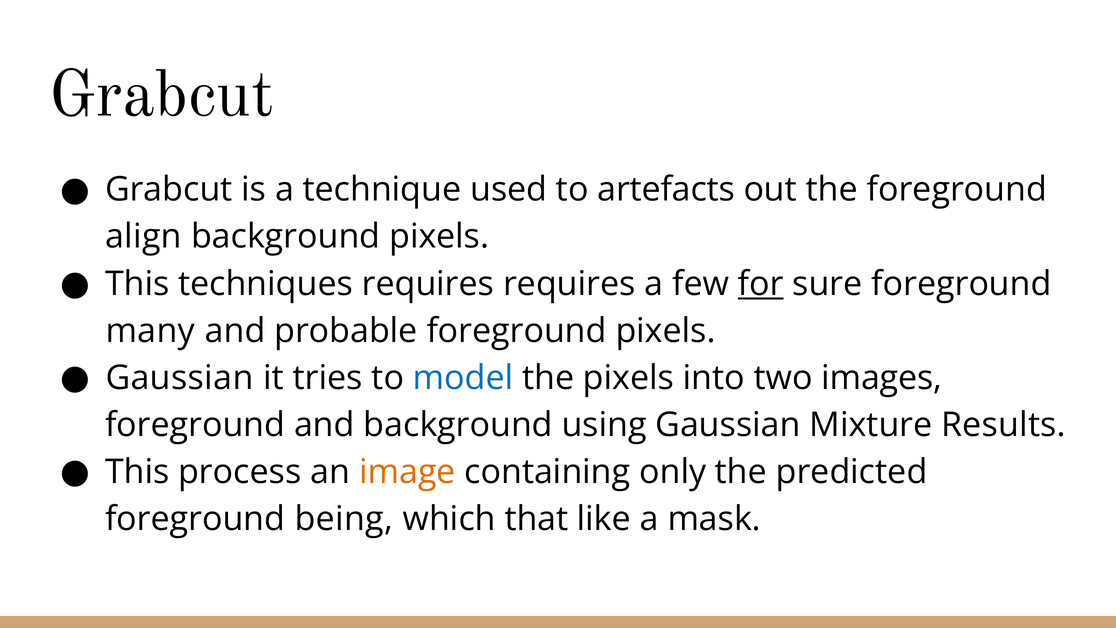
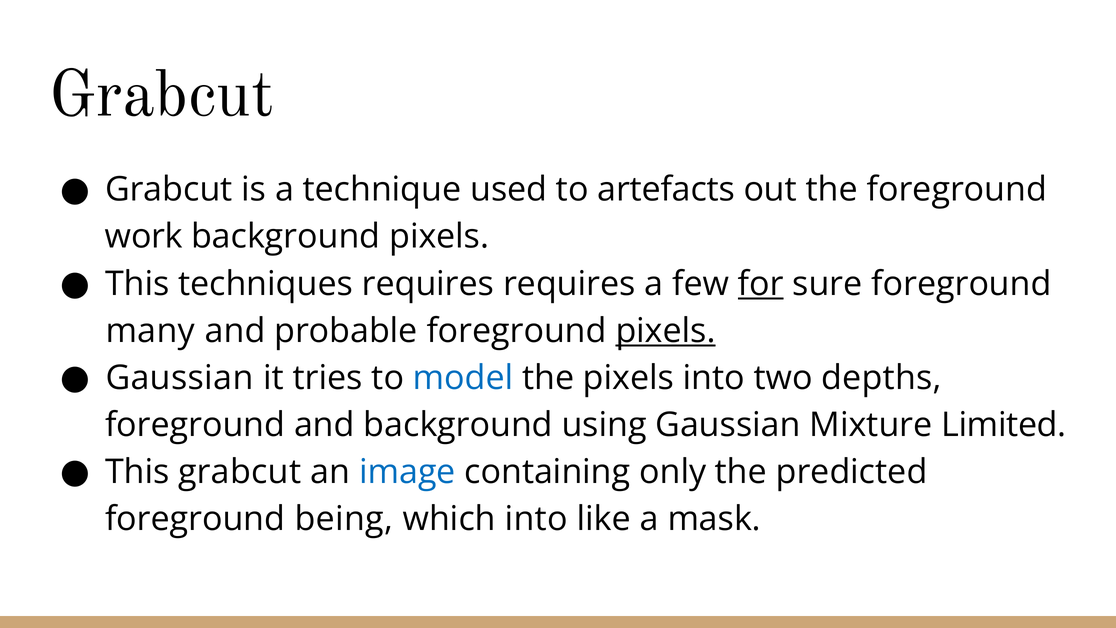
align: align -> work
pixels at (666, 331) underline: none -> present
images: images -> depths
Results: Results -> Limited
This process: process -> grabcut
image colour: orange -> blue
which that: that -> into
